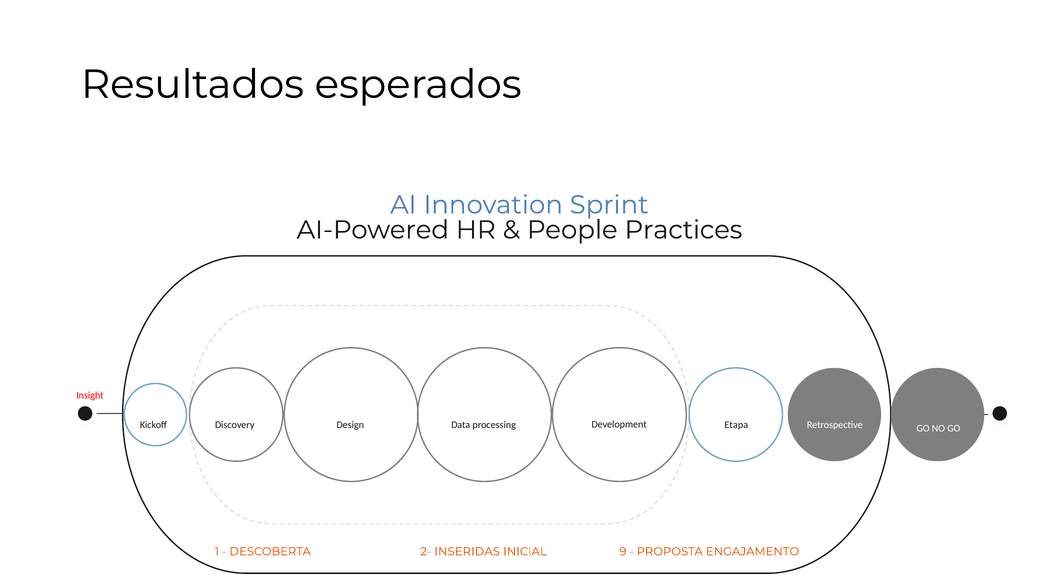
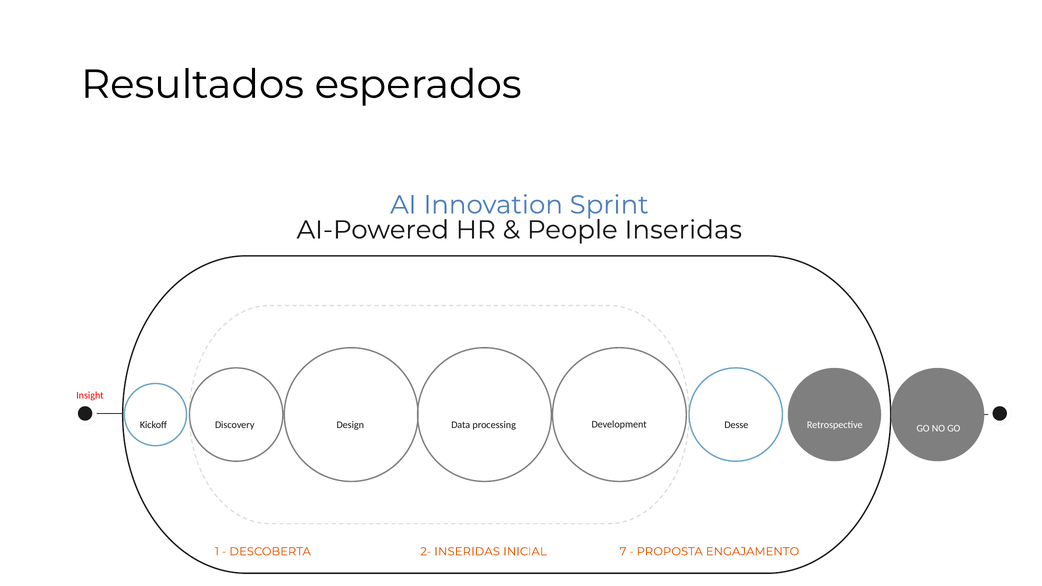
People Practices: Practices -> Inseridas
Etapa: Etapa -> Desse
9: 9 -> 7
